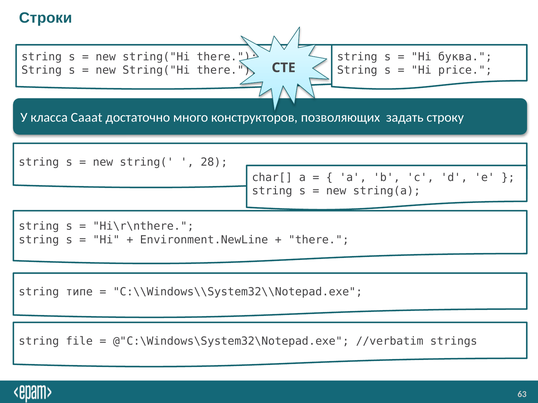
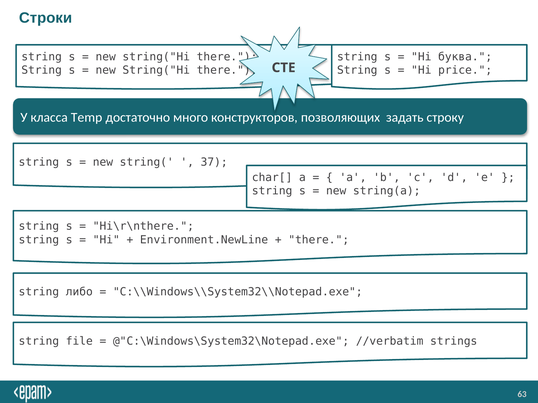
Cаааt: Cаааt -> Temp
28: 28 -> 37
типе: типе -> либо
